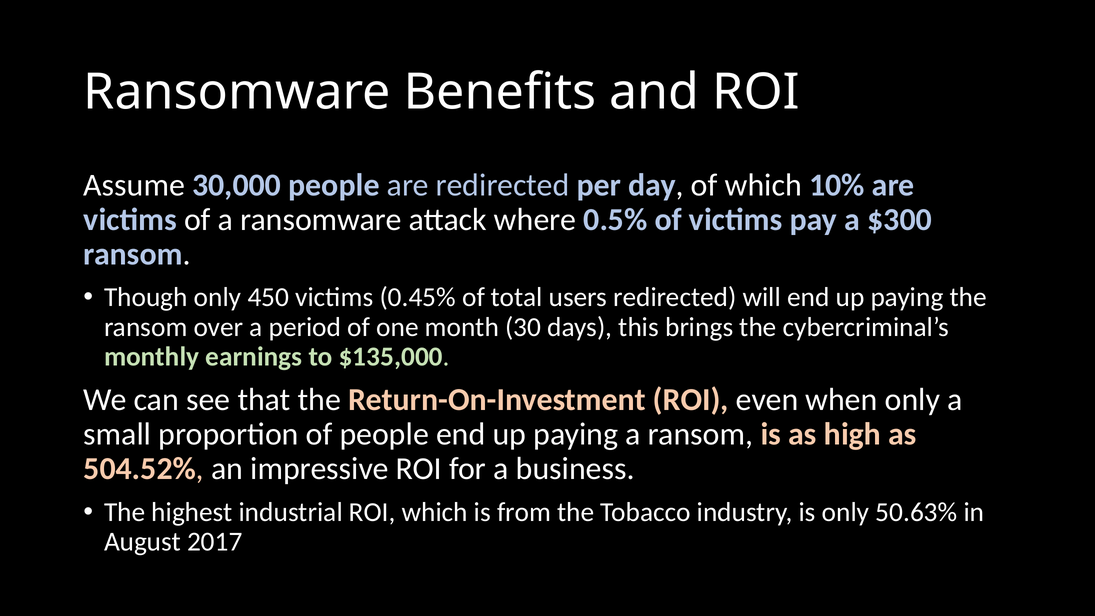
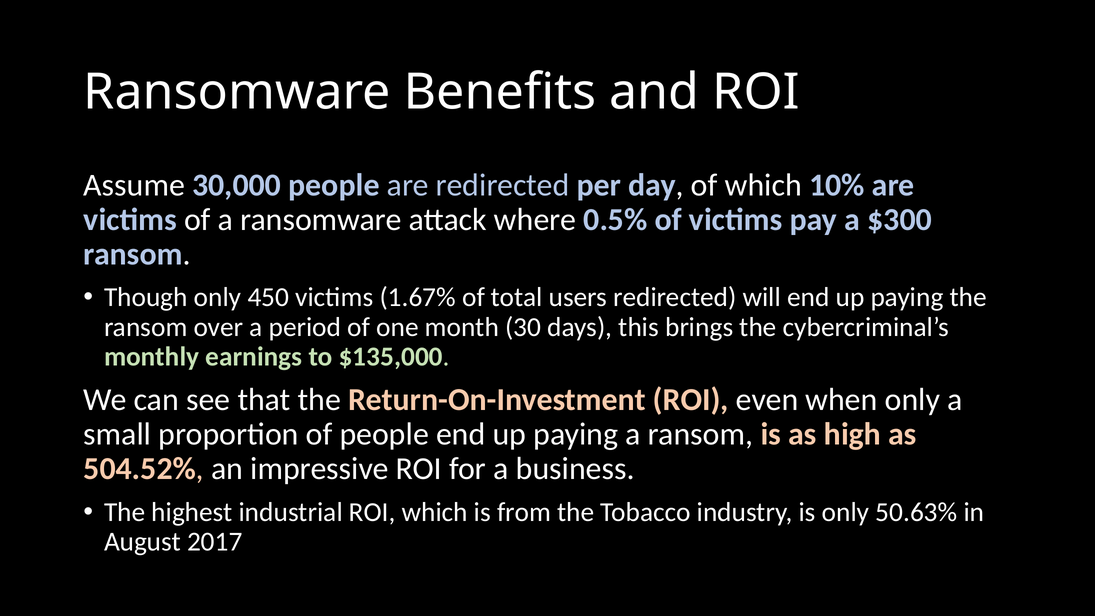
0.45%: 0.45% -> 1.67%
